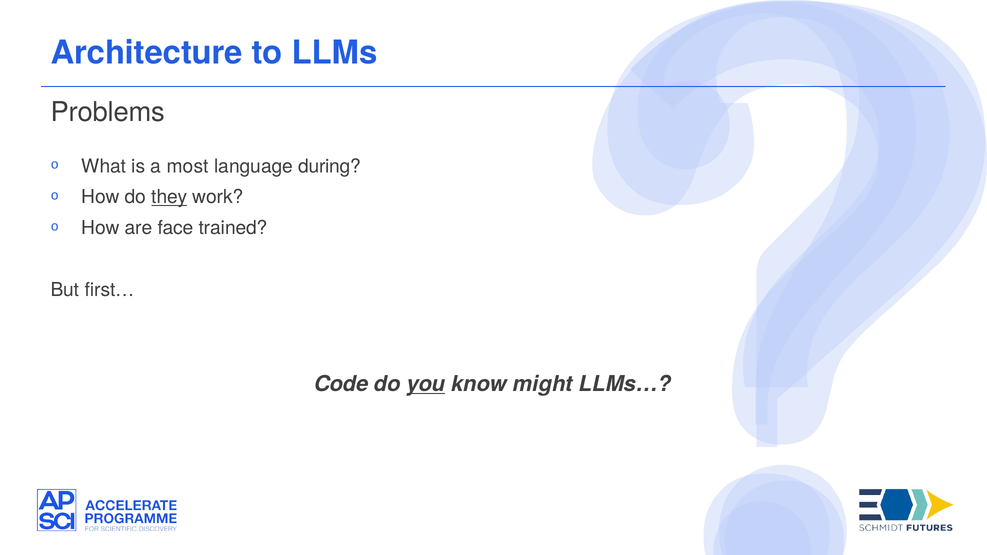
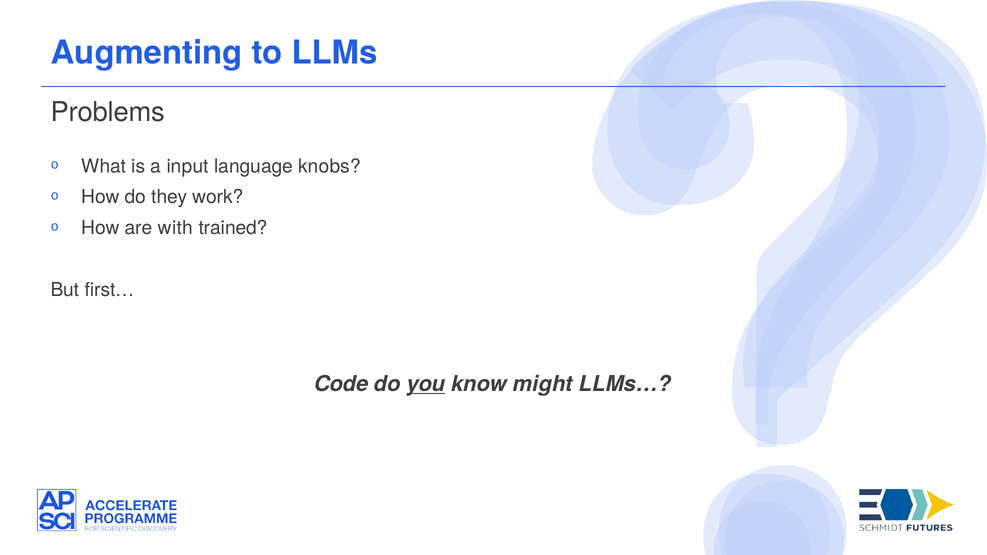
Architecture: Architecture -> Augmenting
most: most -> input
during: during -> knobs
they underline: present -> none
face: face -> with
